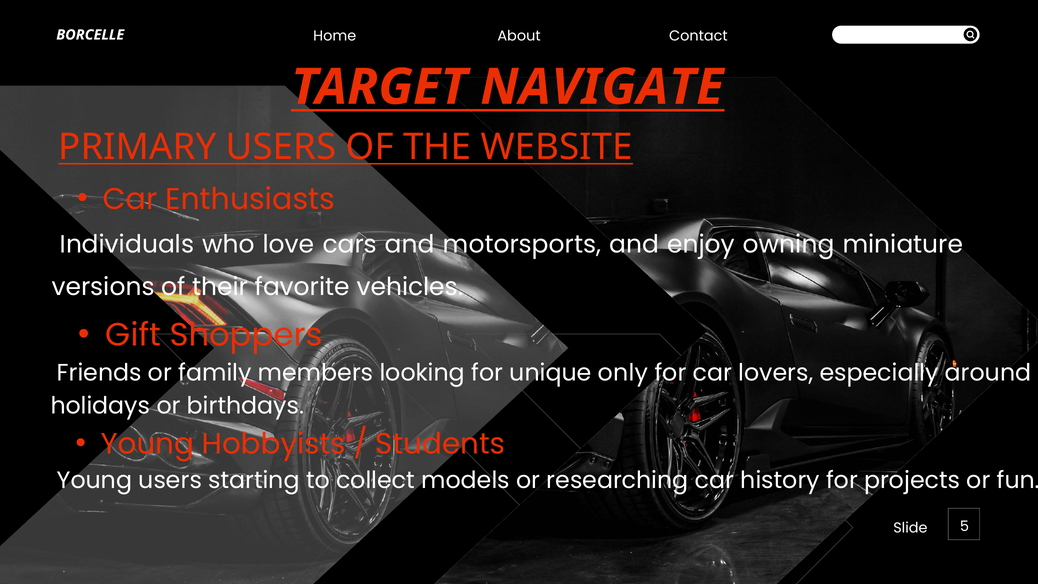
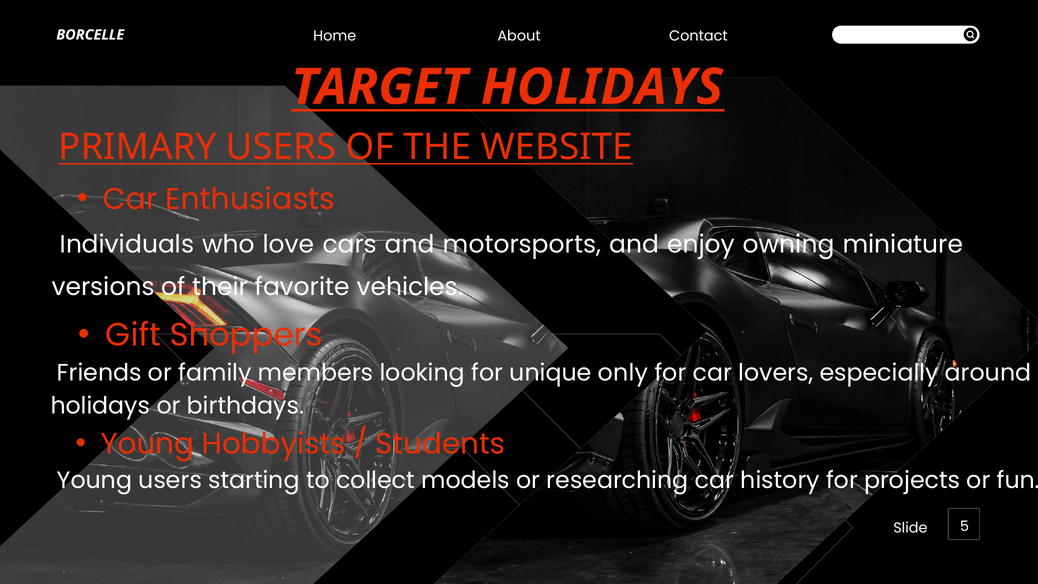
TARGET NAVIGATE: NAVIGATE -> HOLIDAYS
